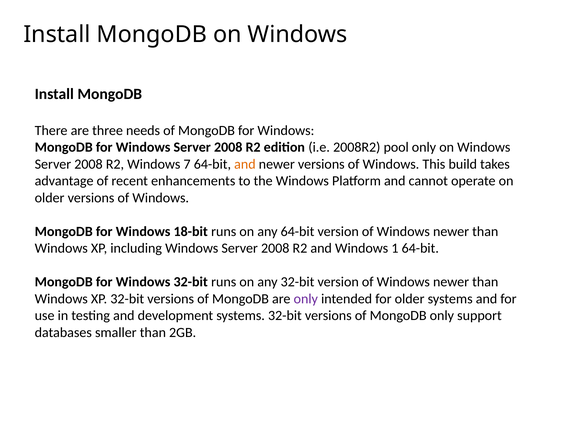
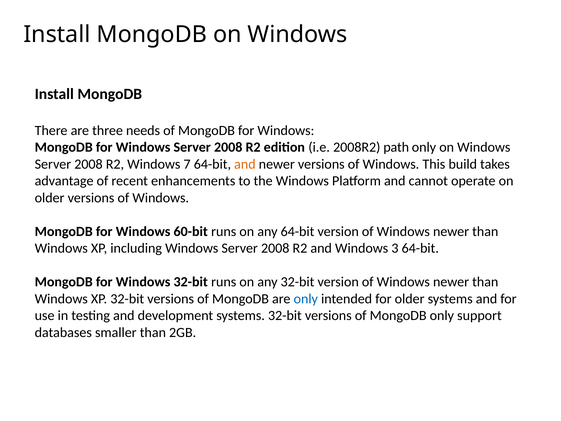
pool: pool -> path
18-bit: 18-bit -> 60-bit
1: 1 -> 3
only at (306, 299) colour: purple -> blue
